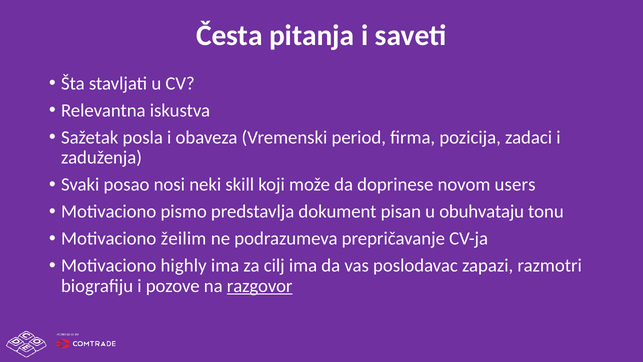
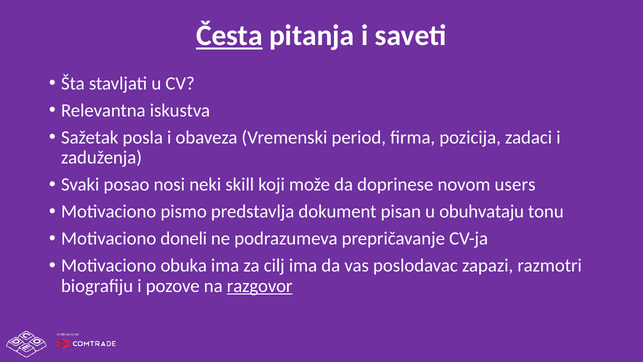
Česta underline: none -> present
žeilim: žeilim -> doneli
highly: highly -> obuka
